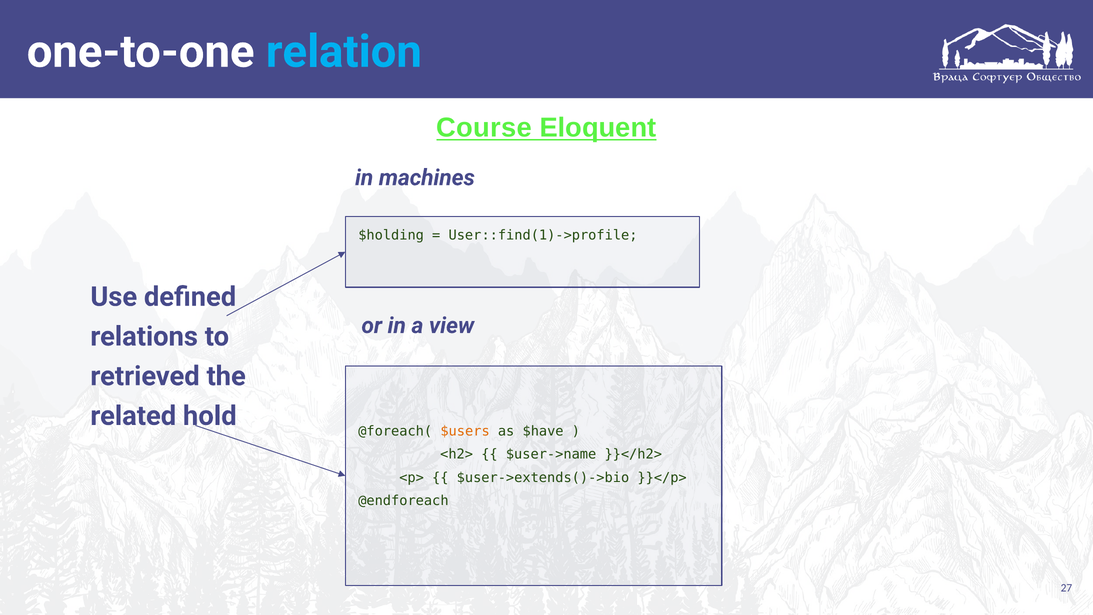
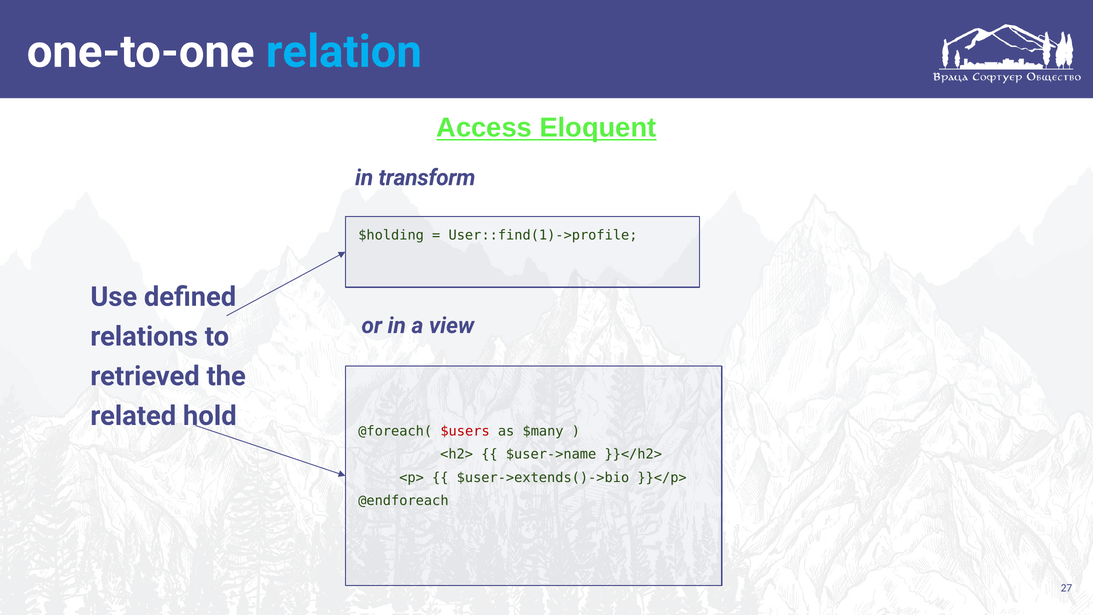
Course: Course -> Access
machines: machines -> transform
$users colour: orange -> red
$have: $have -> $many
